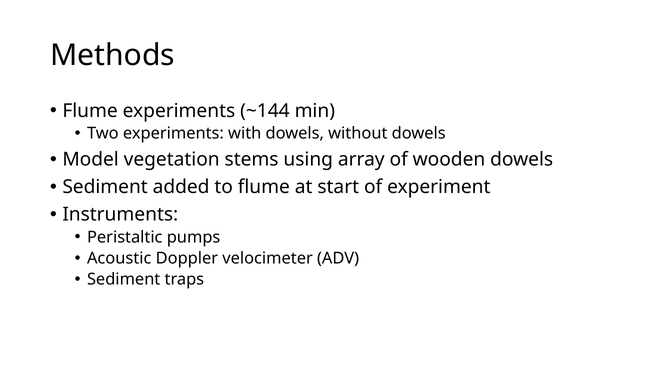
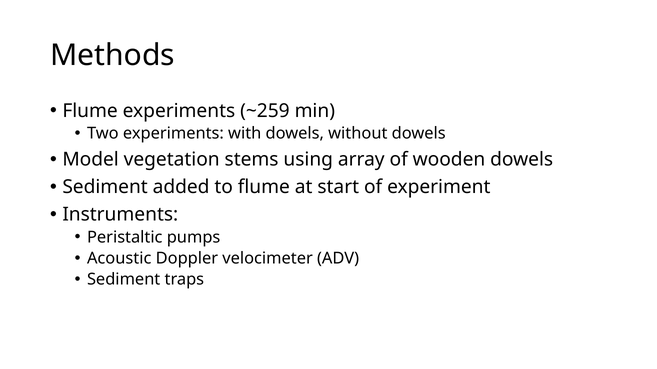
~144: ~144 -> ~259
